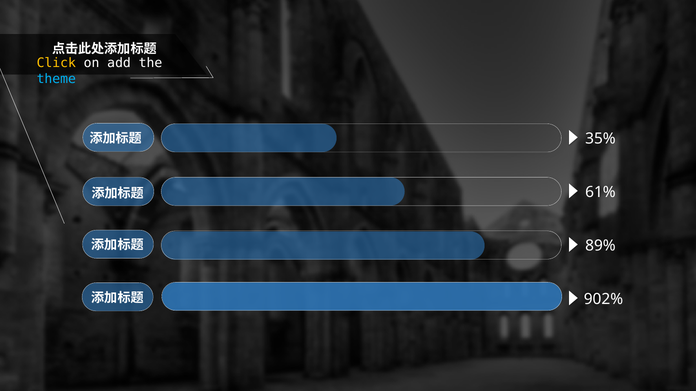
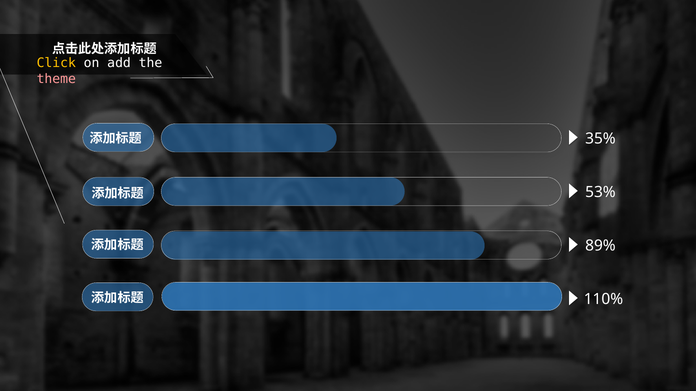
theme colour: light blue -> pink
61%: 61% -> 53%
902%: 902% -> 110%
